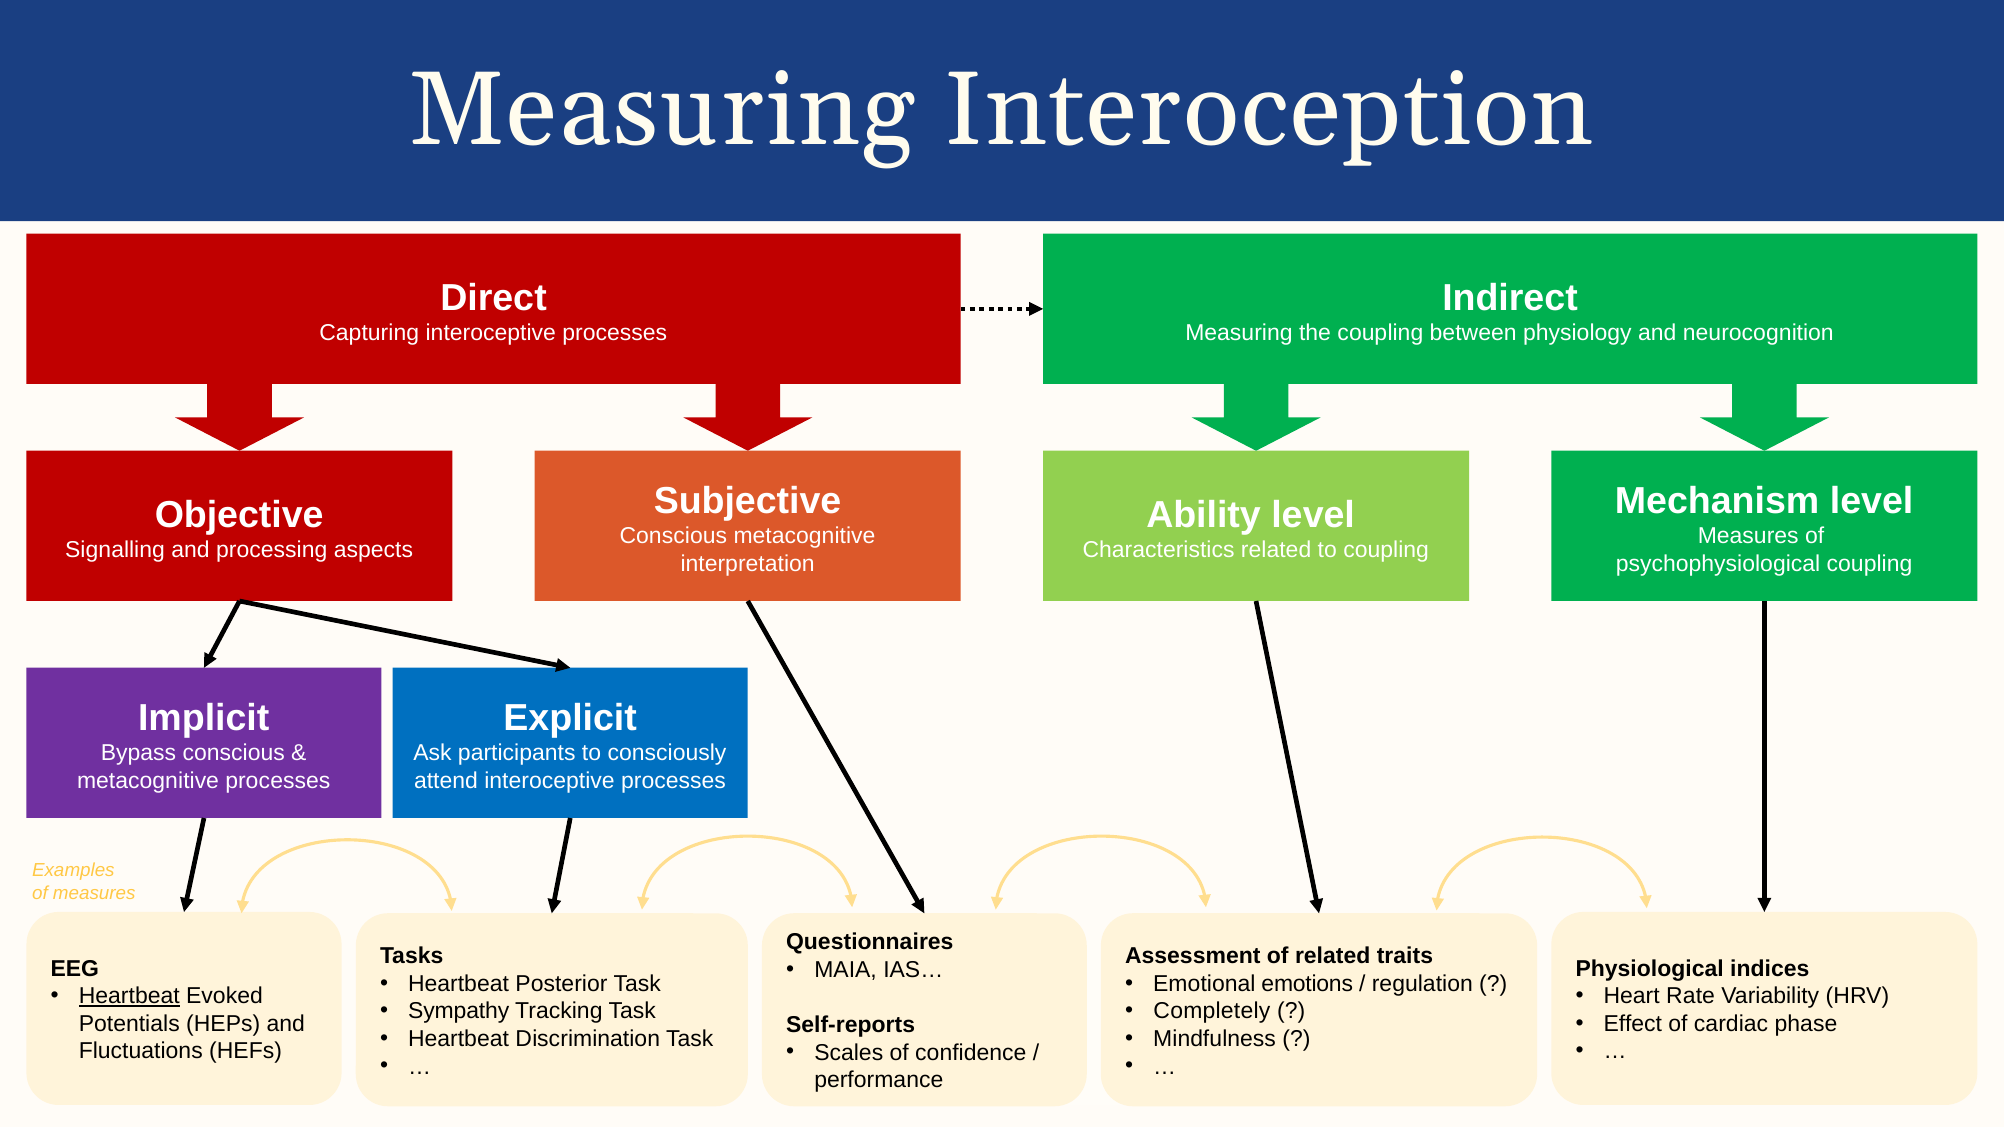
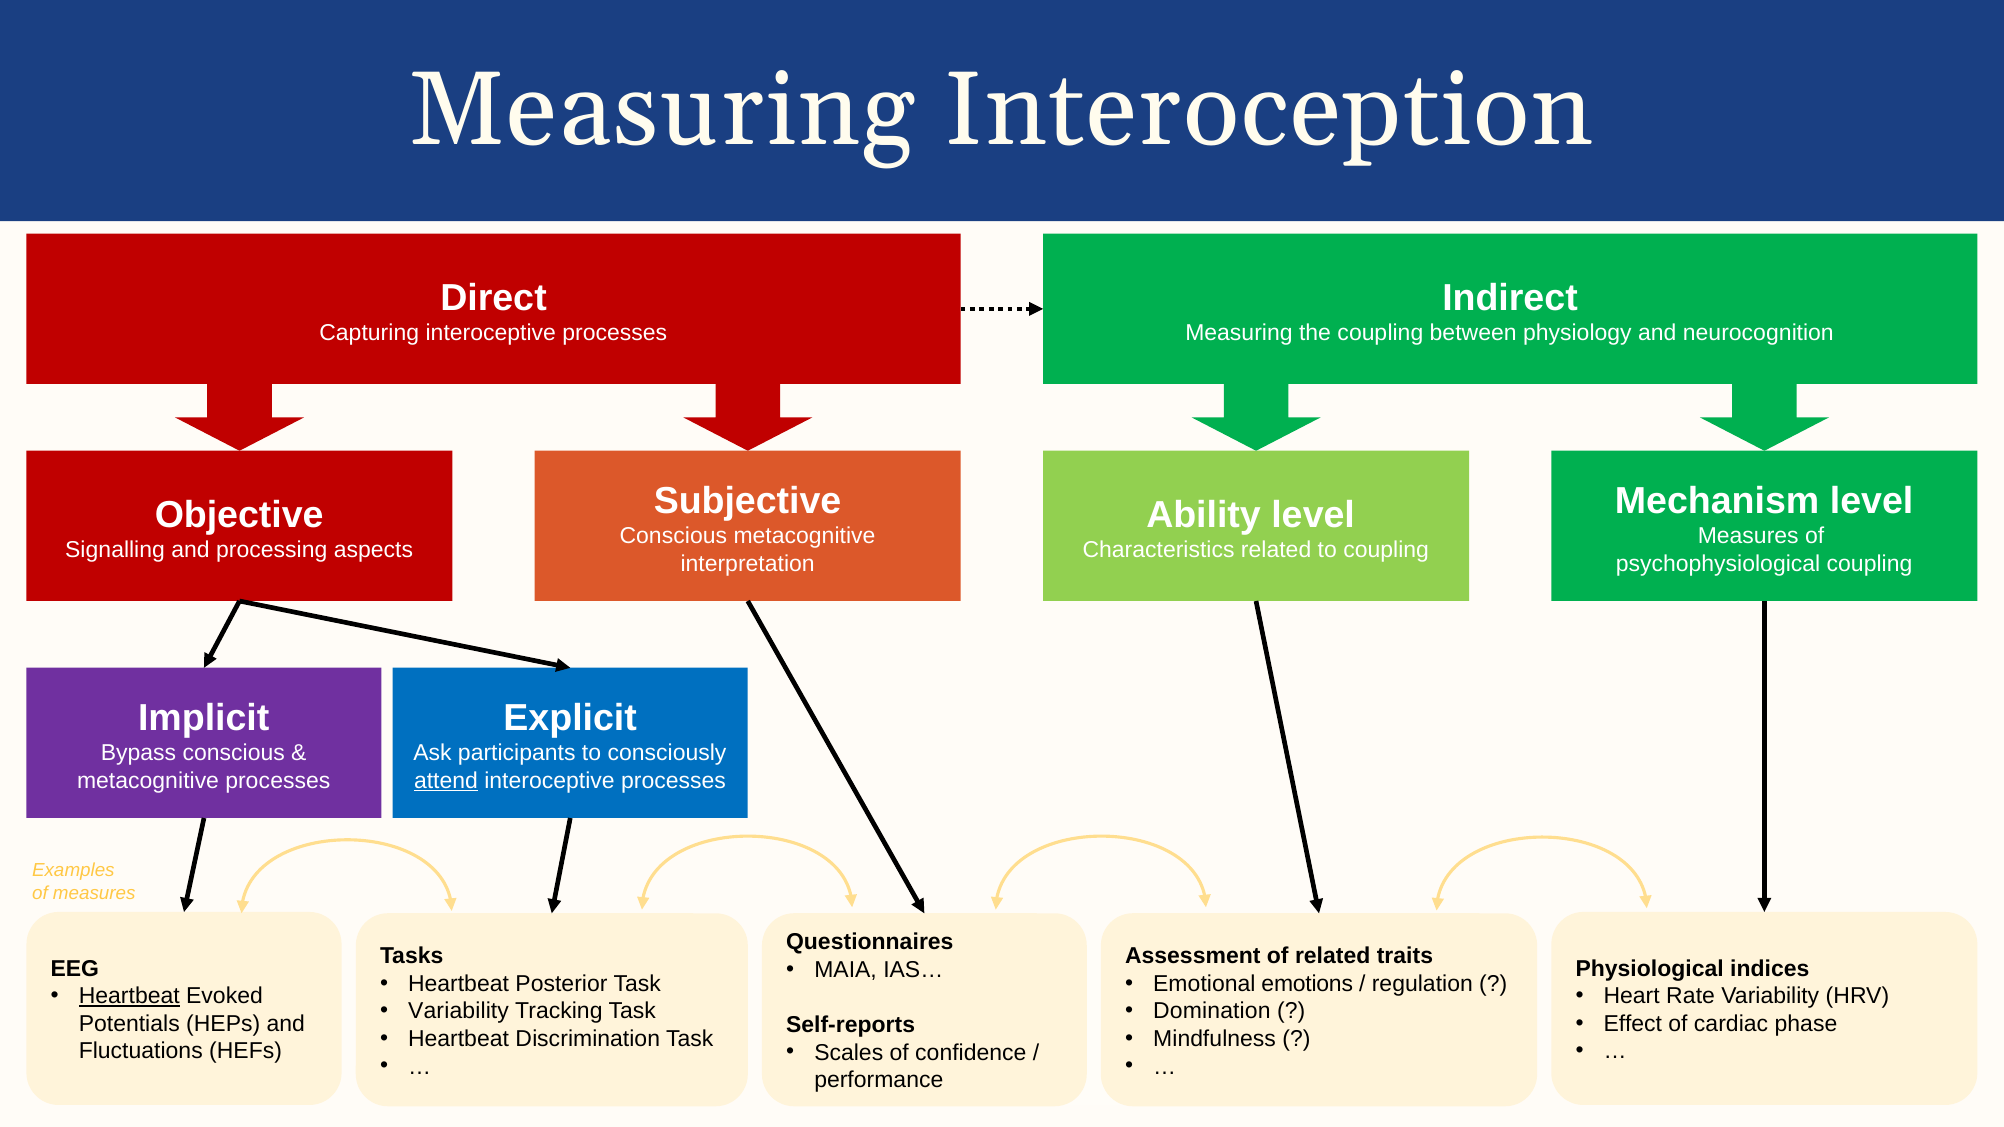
attend underline: none -> present
Sympathy at (459, 1012): Sympathy -> Variability
Completely: Completely -> Domination
